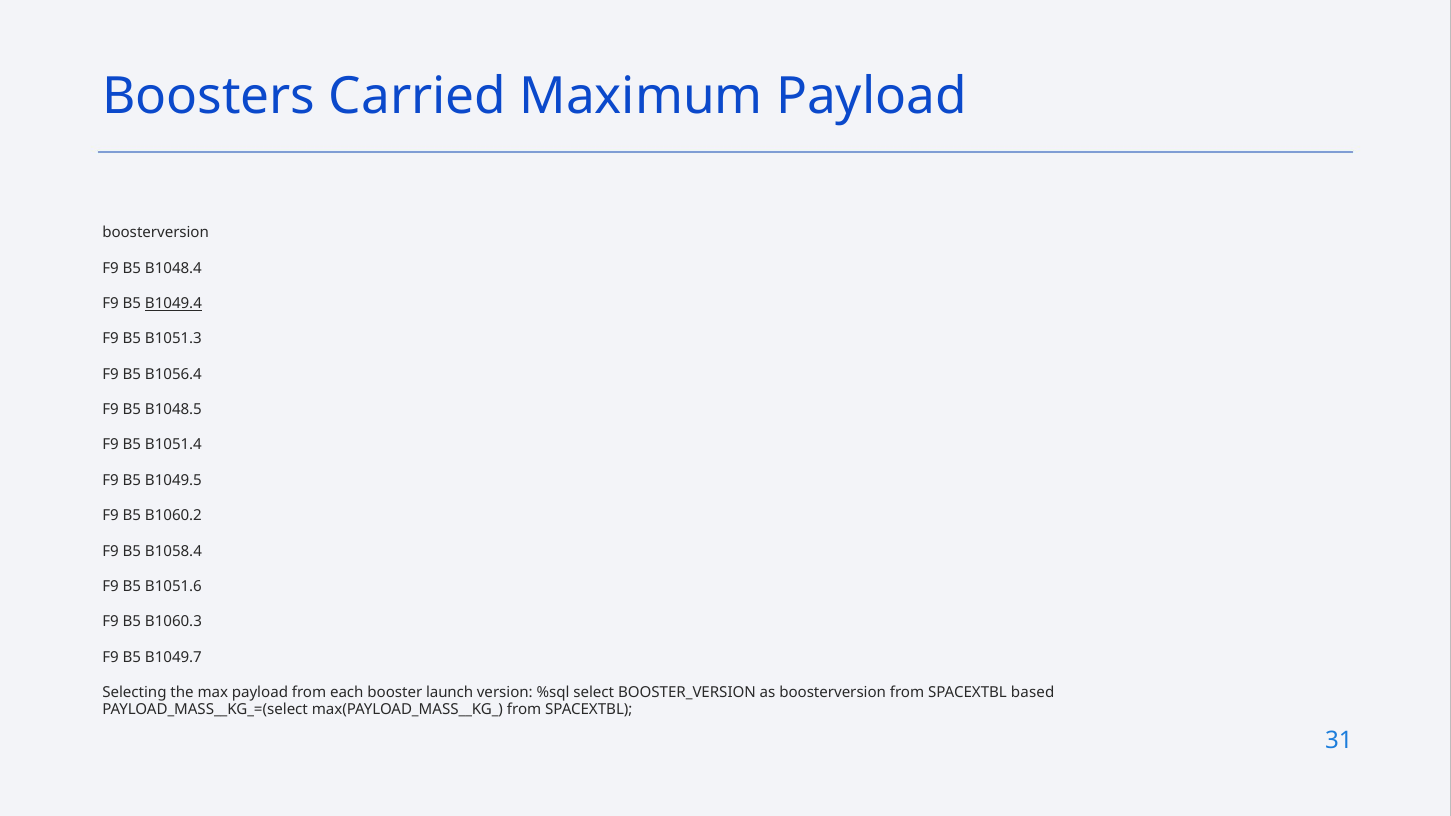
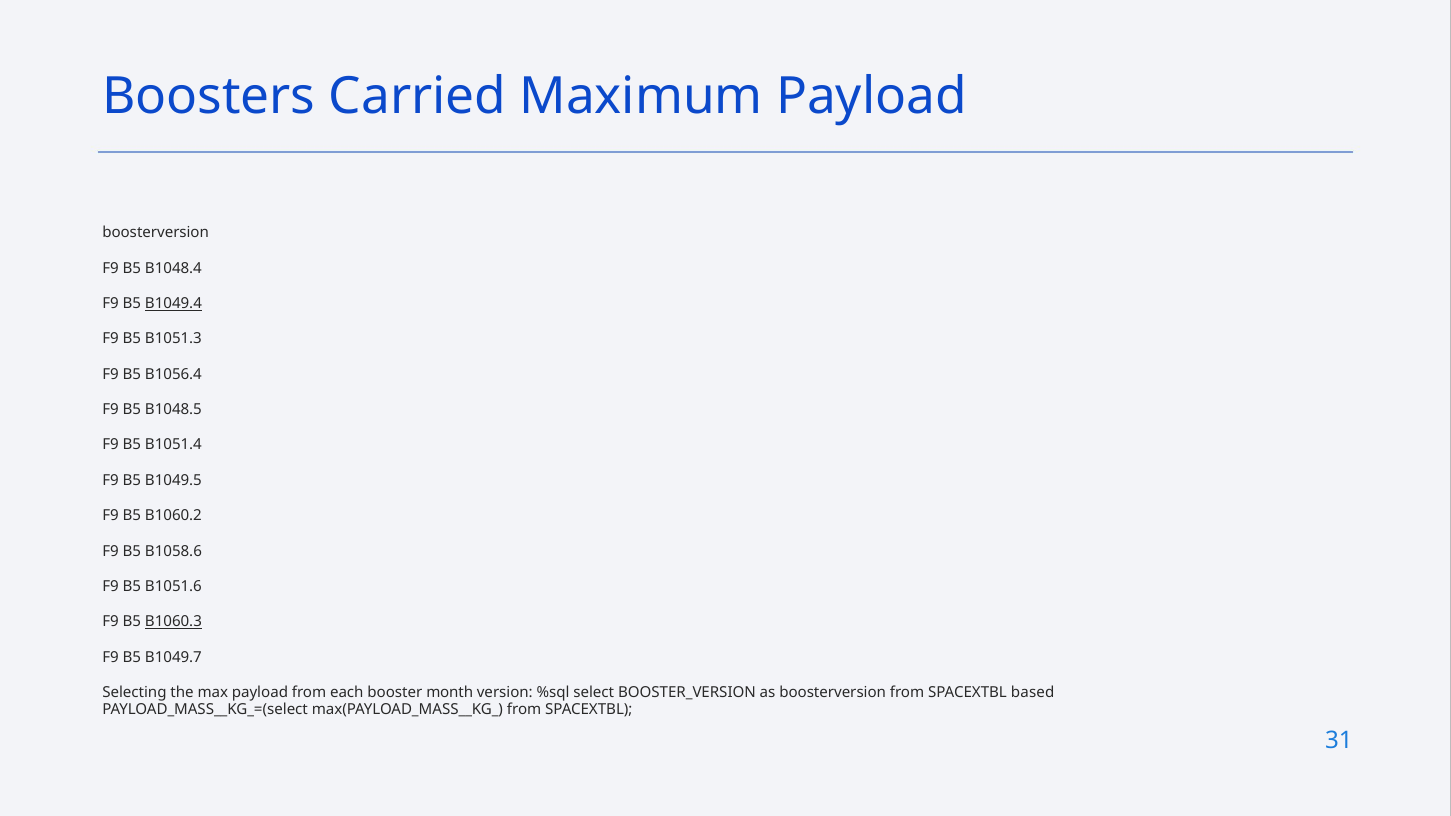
B1058.4: B1058.4 -> B1058.6
B1060.3 underline: none -> present
launch: launch -> month
